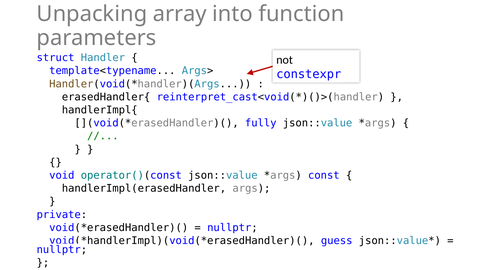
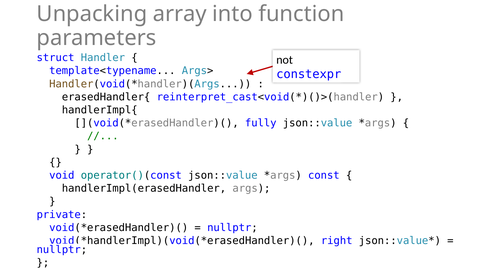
guess: guess -> right
